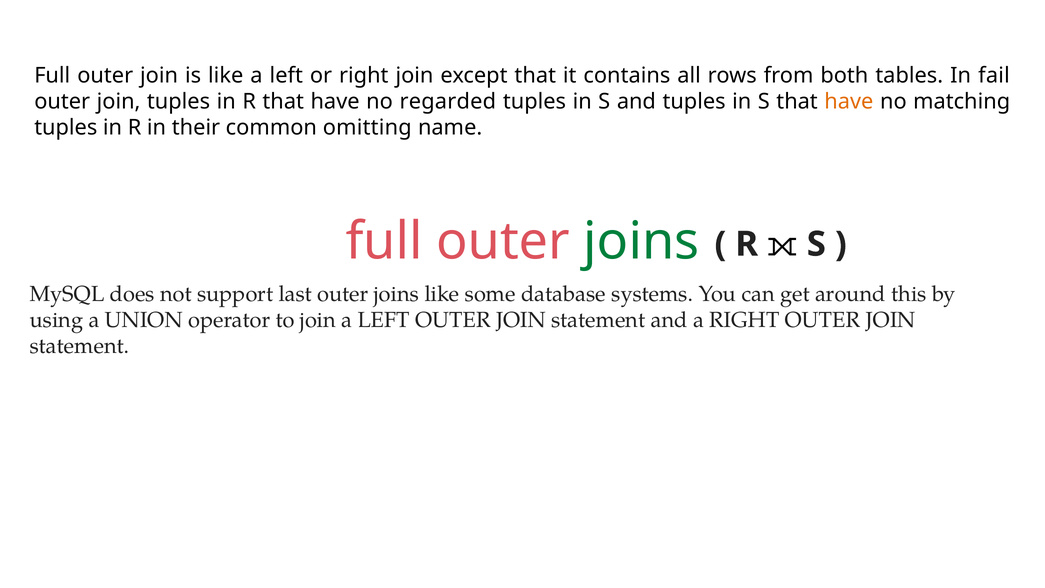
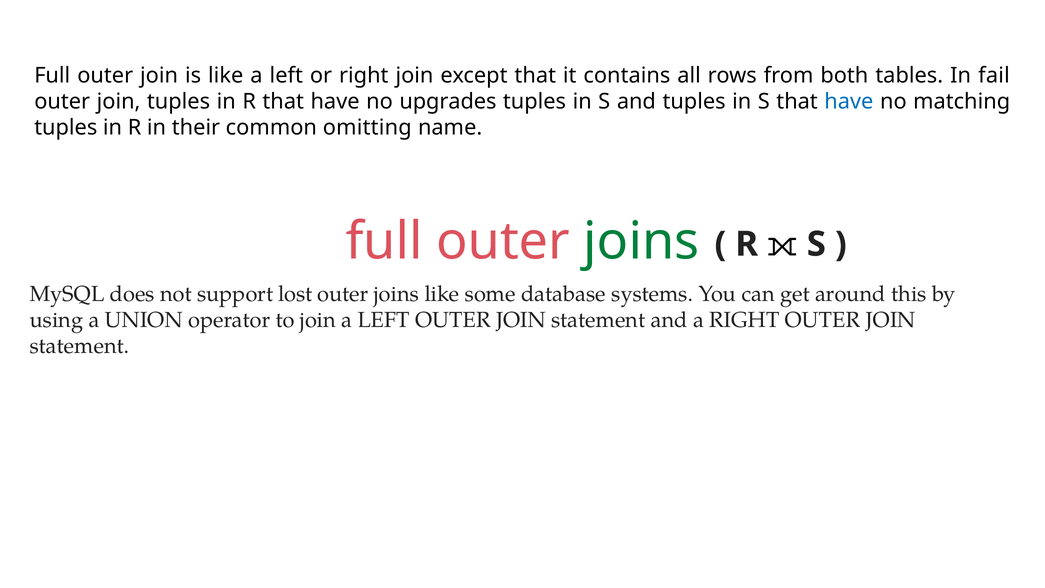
regarded: regarded -> upgrades
have at (849, 102) colour: orange -> blue
last: last -> lost
